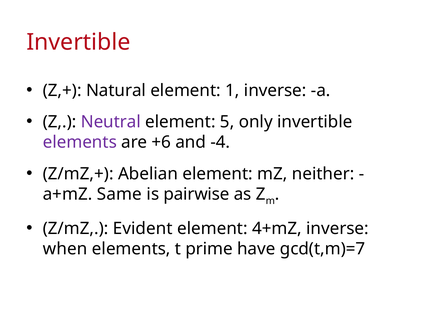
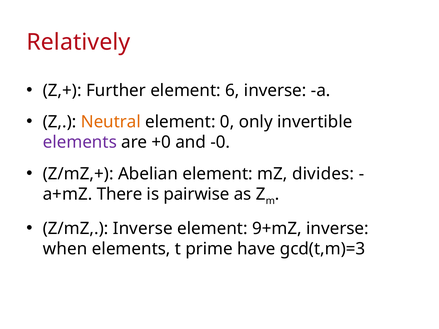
Invertible at (78, 42): Invertible -> Relatively
Natural: Natural -> Further
1: 1 -> 6
Neutral colour: purple -> orange
5: 5 -> 0
+6: +6 -> +0
-4: -4 -> -0
neither: neither -> divides
Same: Same -> There
Z/mZ Evident: Evident -> Inverse
4+mZ: 4+mZ -> 9+mZ
gcd(t,m)=7: gcd(t,m)=7 -> gcd(t,m)=3
